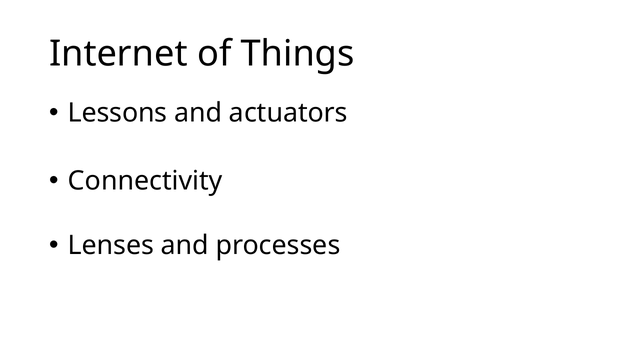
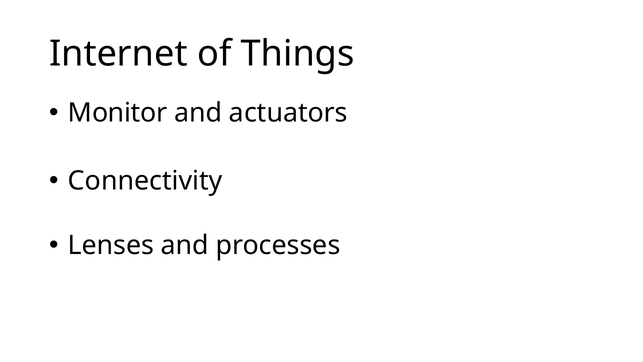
Lessons: Lessons -> Monitor
